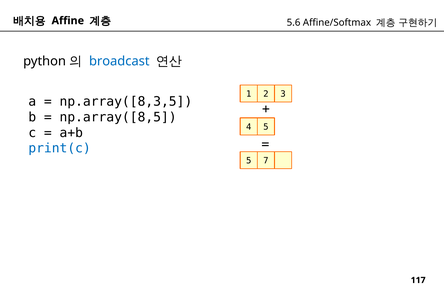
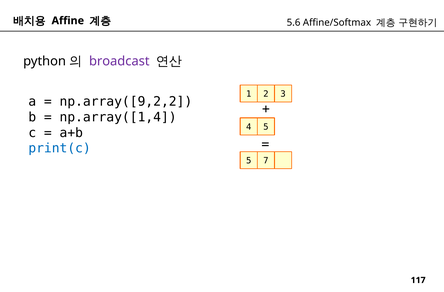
broadcast colour: blue -> purple
np.array([8,3,5: np.array([8,3,5 -> np.array([9,2,2
np.array([8,5: np.array([8,5 -> np.array([1,4
